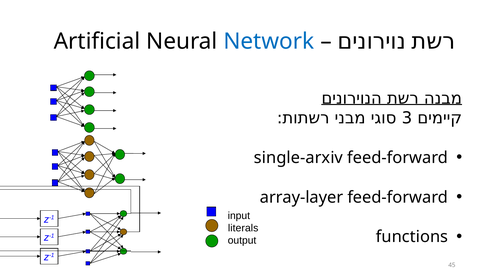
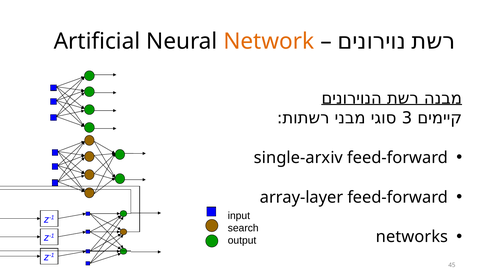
Network colour: blue -> orange
literals: literals -> search
functions: functions -> networks
